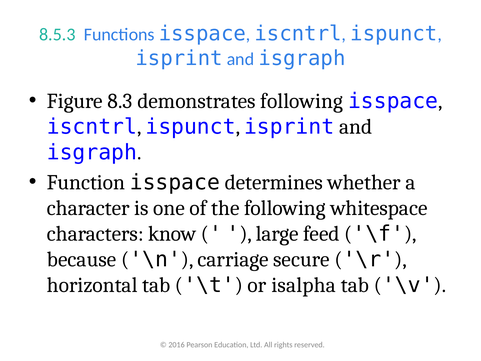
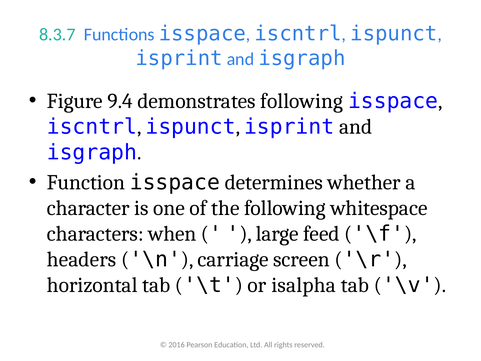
8.5.3: 8.5.3 -> 8.3.7
8.3: 8.3 -> 9.4
know: know -> when
because: because -> headers
secure: secure -> screen
